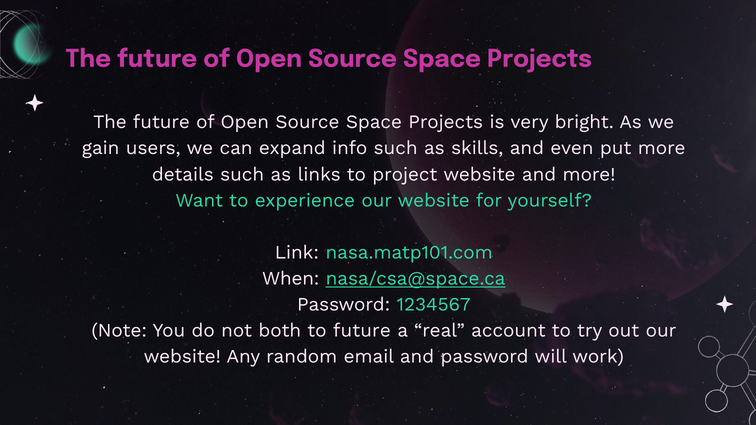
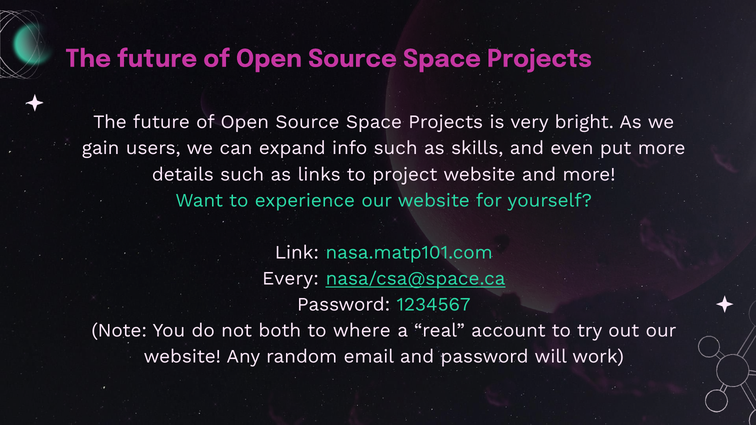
When: When -> Every
to future: future -> where
